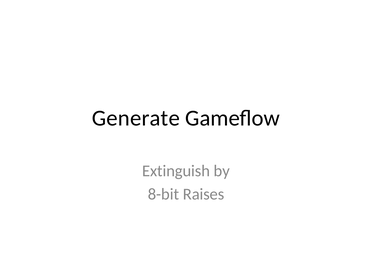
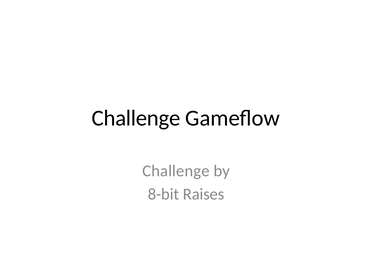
Generate at (136, 118): Generate -> Challenge
Extinguish at (176, 171): Extinguish -> Challenge
